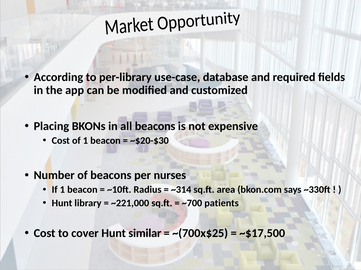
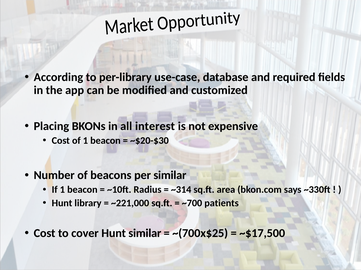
all beacons: beacons -> interest
per nurses: nurses -> similar
